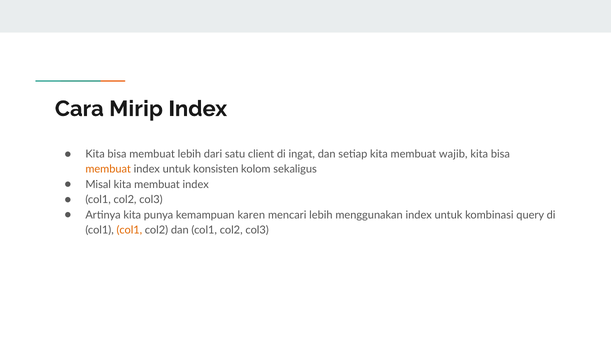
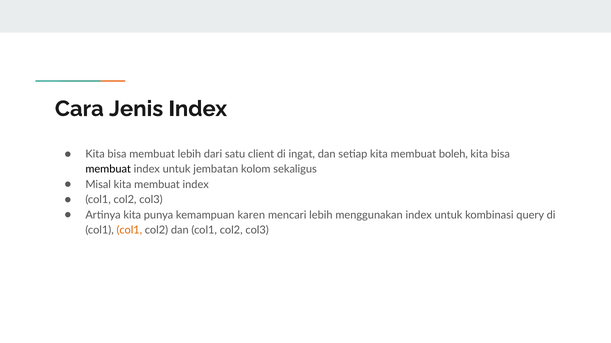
Mirip: Mirip -> Jenis
wajib: wajib -> boleh
membuat at (108, 170) colour: orange -> black
konsisten: konsisten -> jembatan
